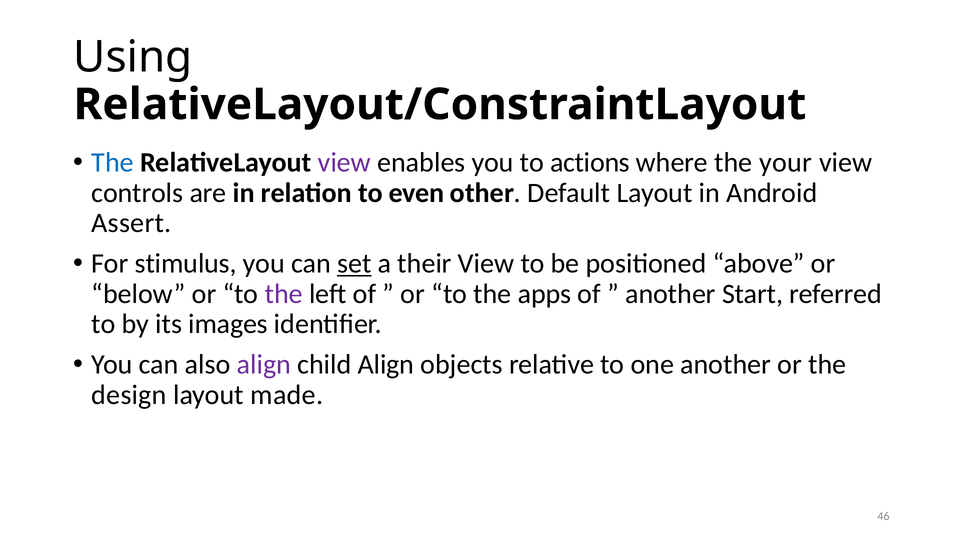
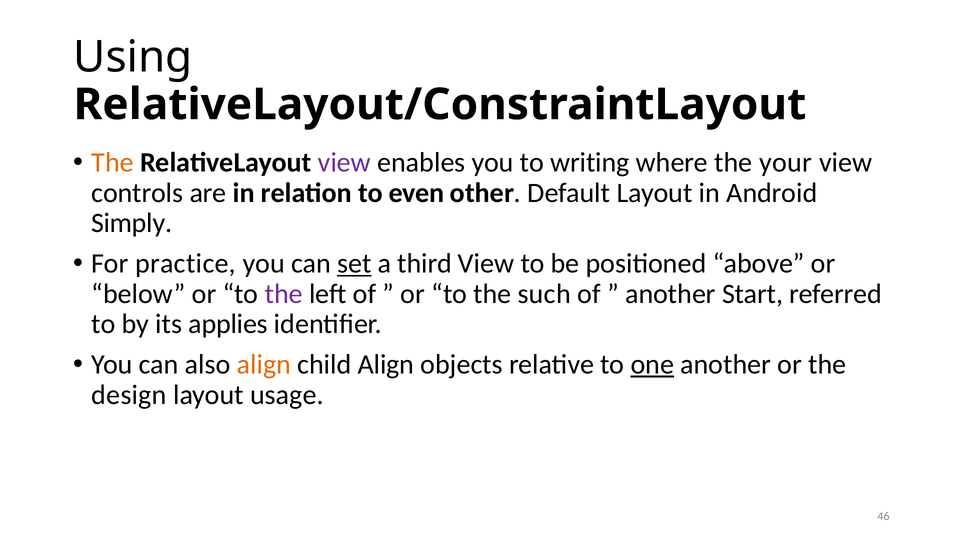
The at (113, 163) colour: blue -> orange
actions: actions -> writing
Assert: Assert -> Simply
stimulus: stimulus -> practice
their: their -> third
apps: apps -> such
images: images -> applies
align at (264, 365) colour: purple -> orange
one underline: none -> present
made: made -> usage
